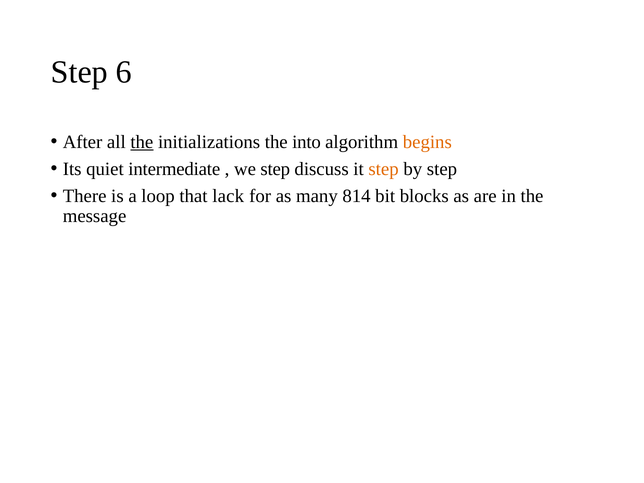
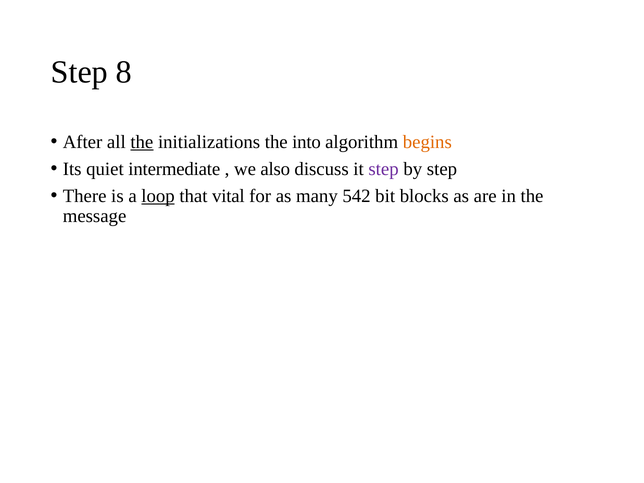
6: 6 -> 8
we step: step -> also
step at (384, 169) colour: orange -> purple
loop underline: none -> present
lack: lack -> vital
814: 814 -> 542
